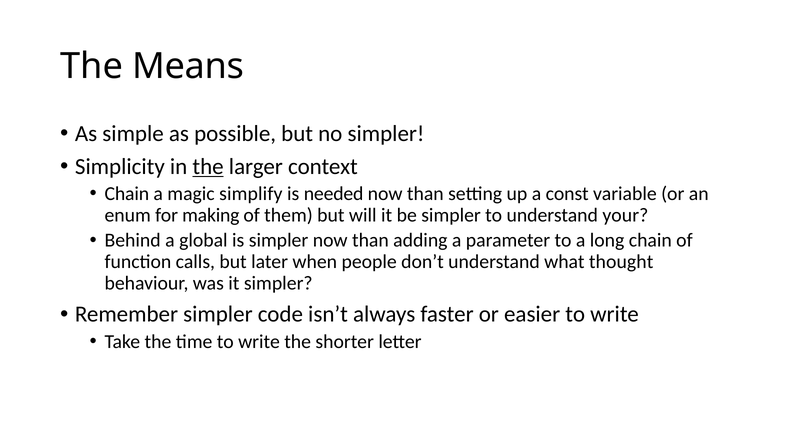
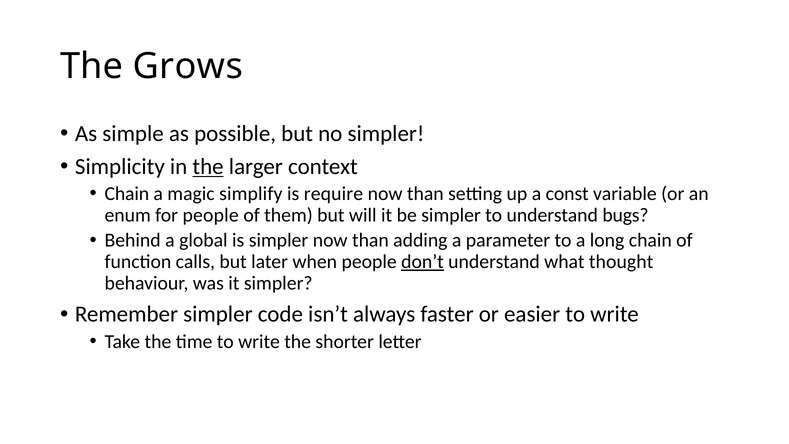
Means: Means -> Grows
needed: needed -> require
for making: making -> people
your: your -> bugs
don’t underline: none -> present
